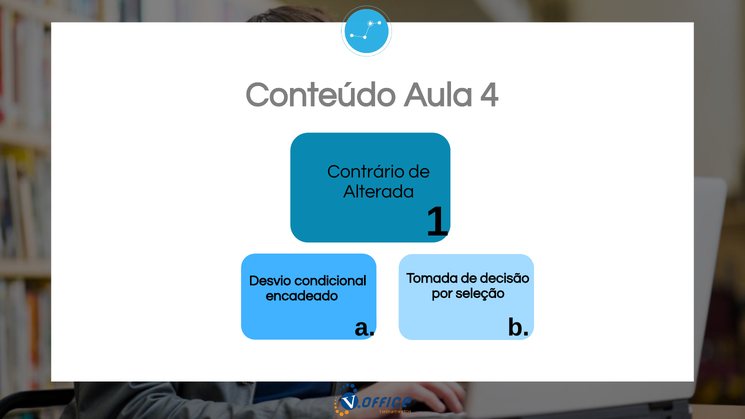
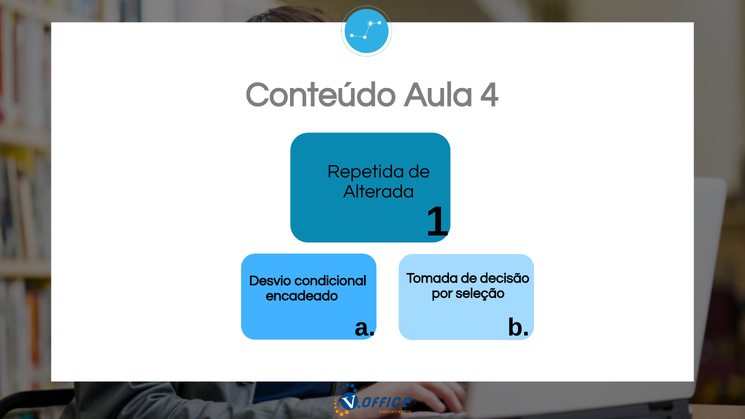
Contrário: Contrário -> Repetida
